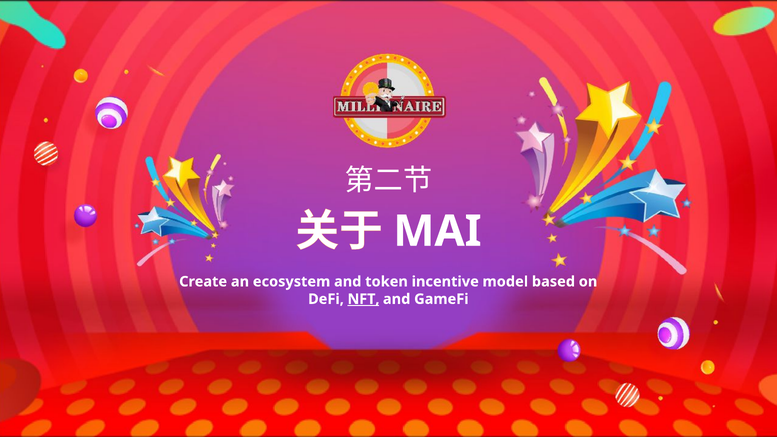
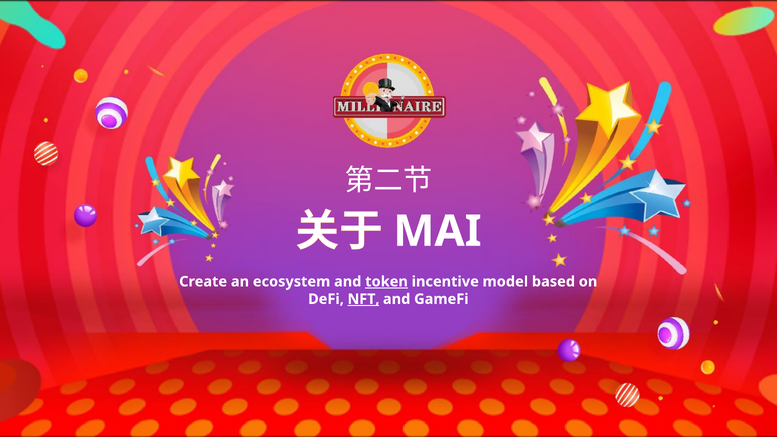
token underline: none -> present
